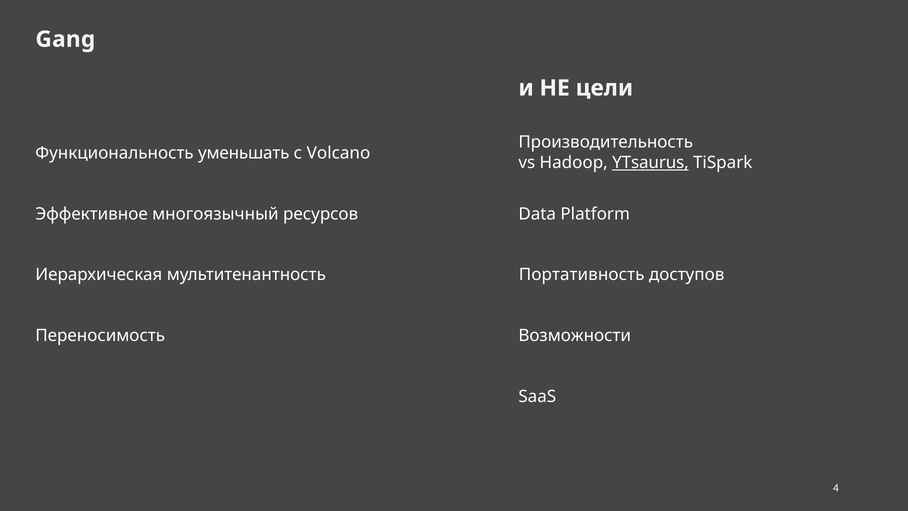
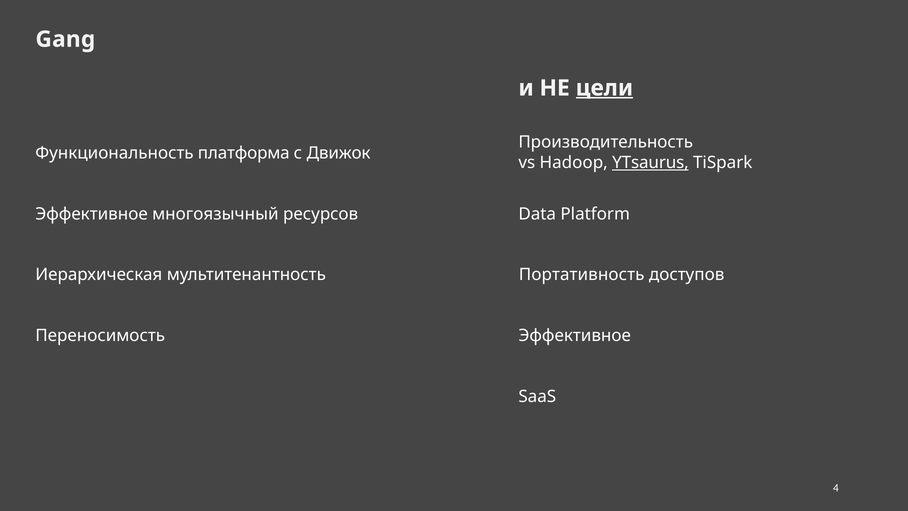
цели underline: none -> present
уменьшать: уменьшать -> платформа
Volcano: Volcano -> Движок
Возможности at (575, 336): Возможности -> Эффективное
